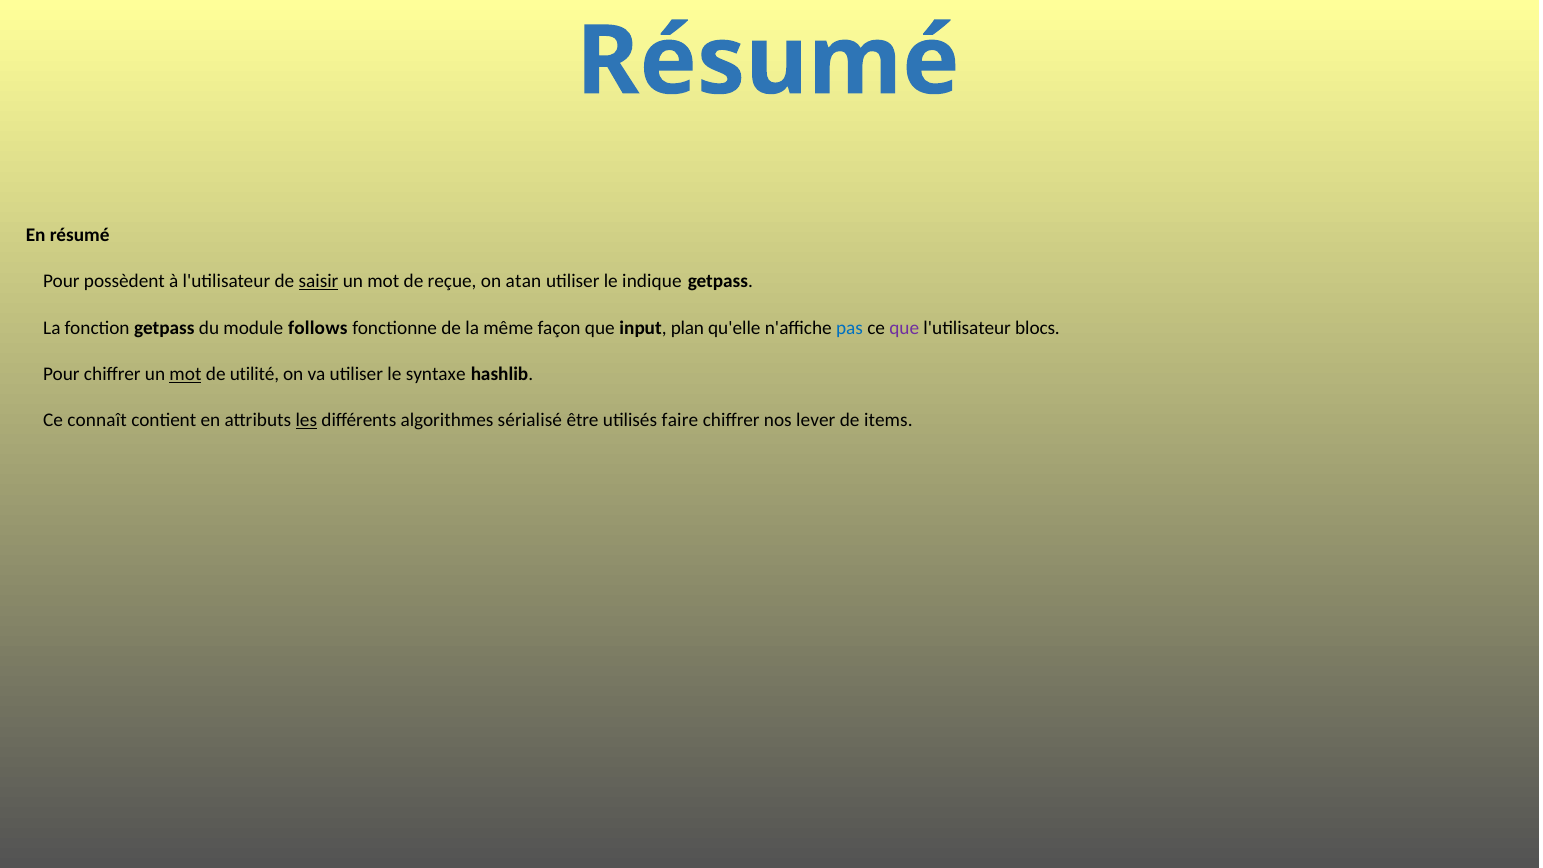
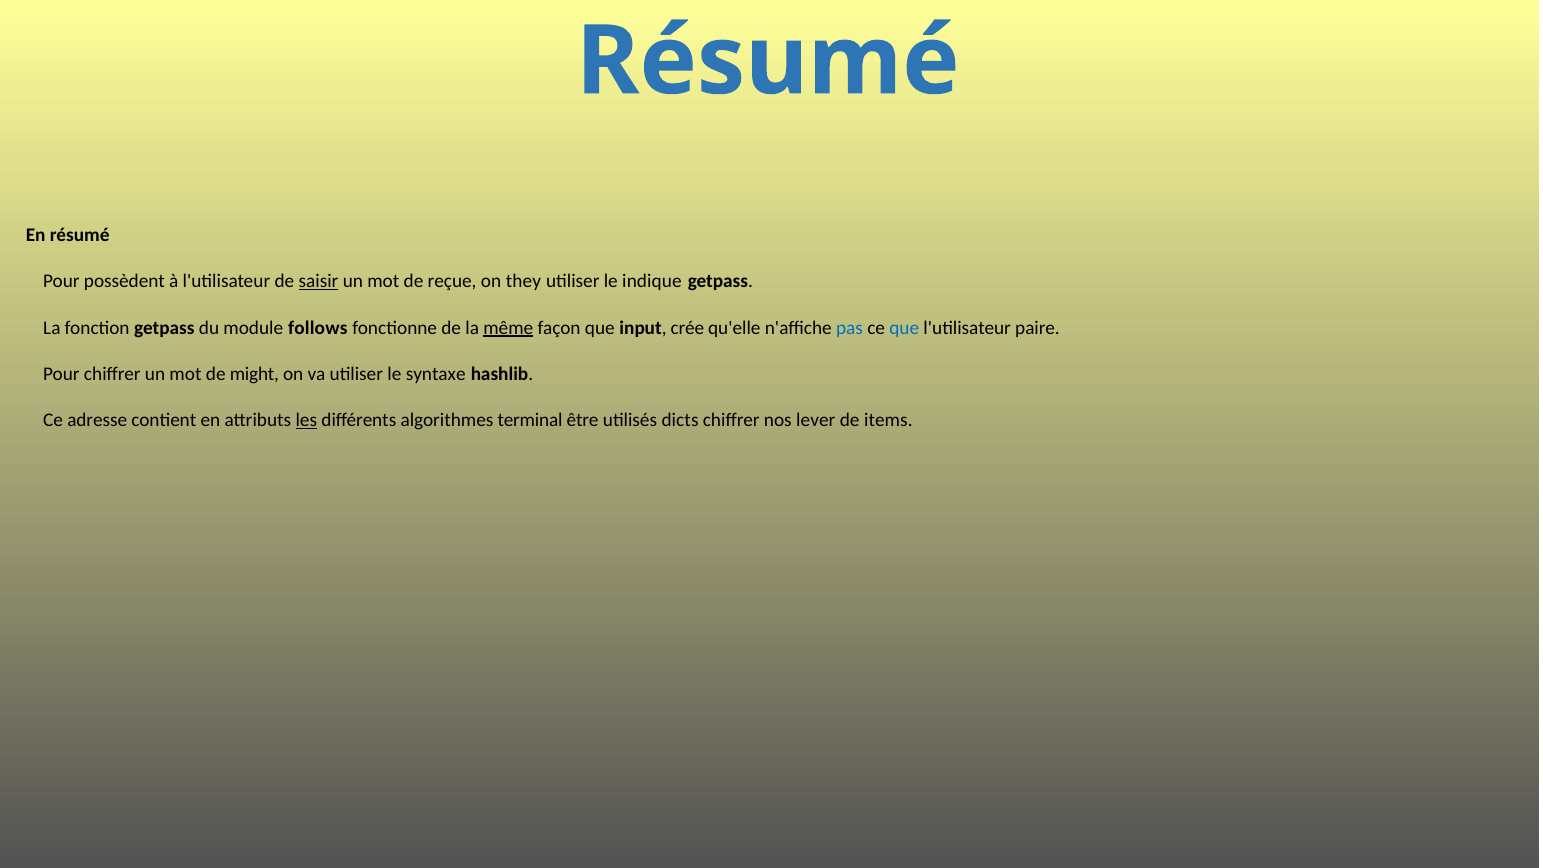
atan: atan -> they
même underline: none -> present
plan: plan -> crée
que at (904, 328) colour: purple -> blue
blocs: blocs -> paire
mot at (185, 374) underline: present -> none
utilité: utilité -> might
connaît: connaît -> adresse
sérialisé: sérialisé -> terminal
faire: faire -> dicts
